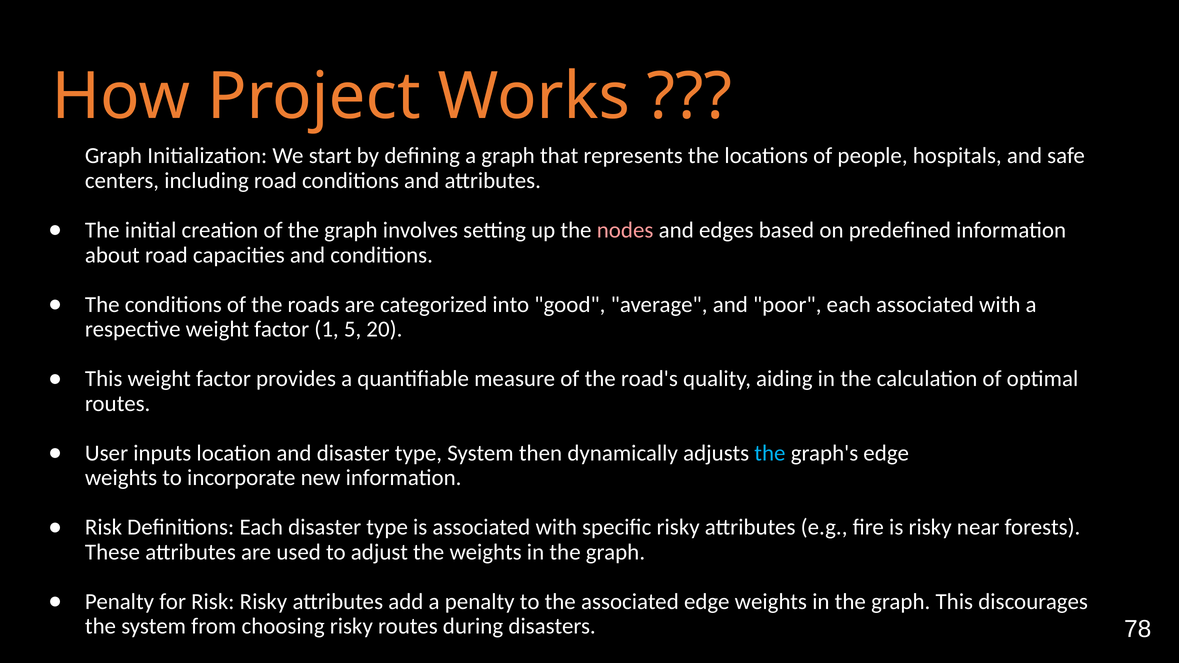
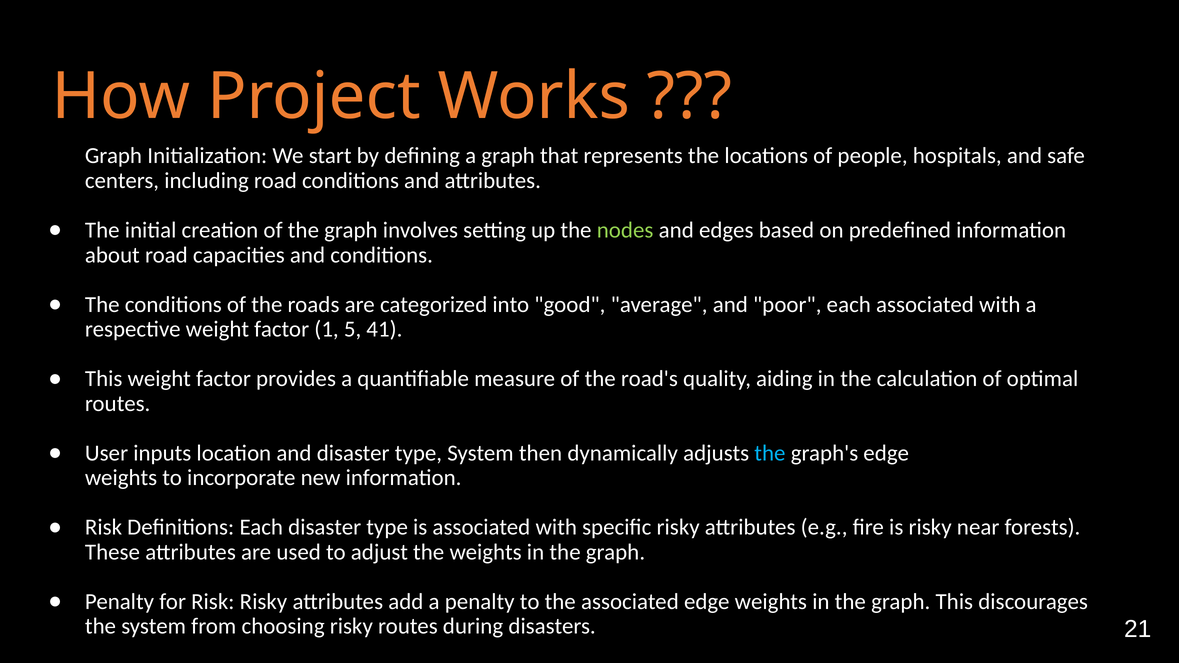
nodes colour: pink -> light green
20: 20 -> 41
78: 78 -> 21
